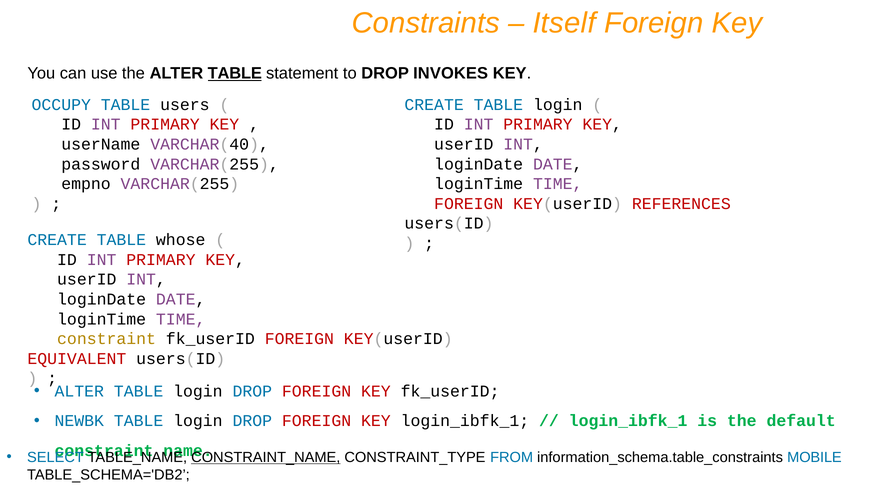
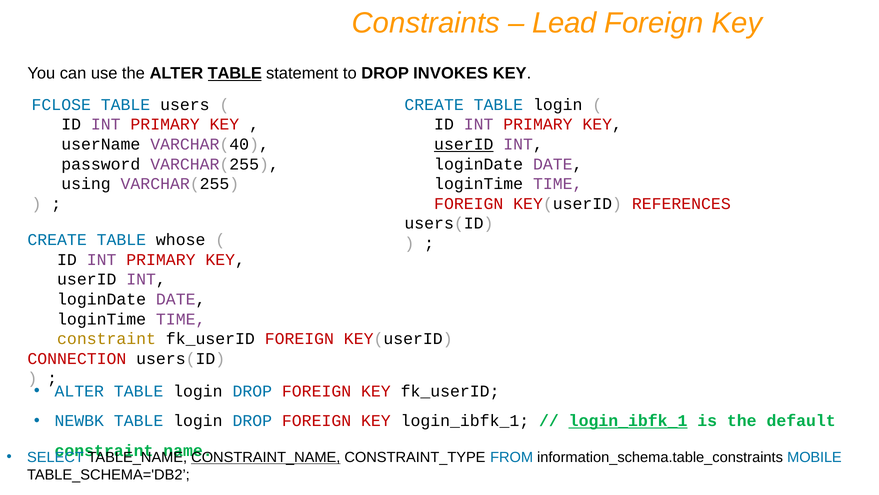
Itself: Itself -> Lead
OCCUPY: OCCUPY -> FCLOSE
userID at (464, 144) underline: none -> present
empno: empno -> using
EQUIVALENT: EQUIVALENT -> CONNECTION
login_ibfk_1 at (628, 420) underline: none -> present
